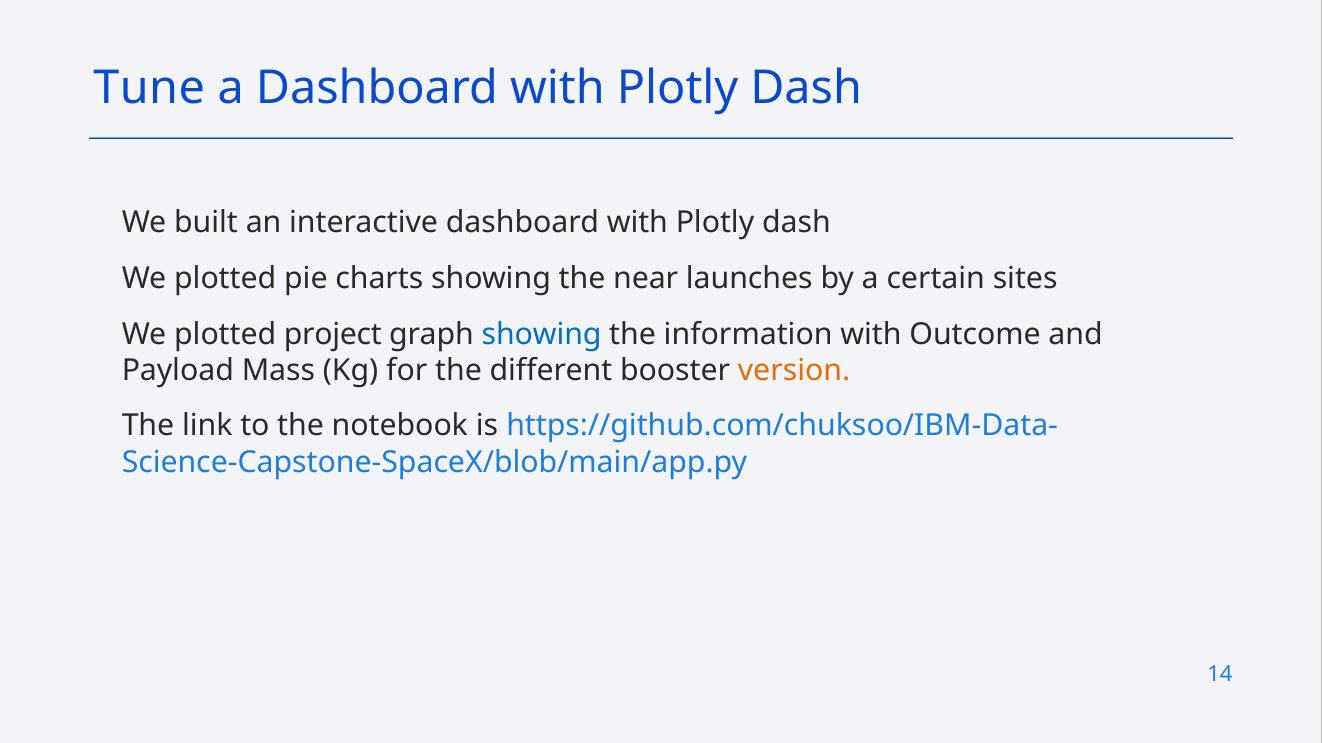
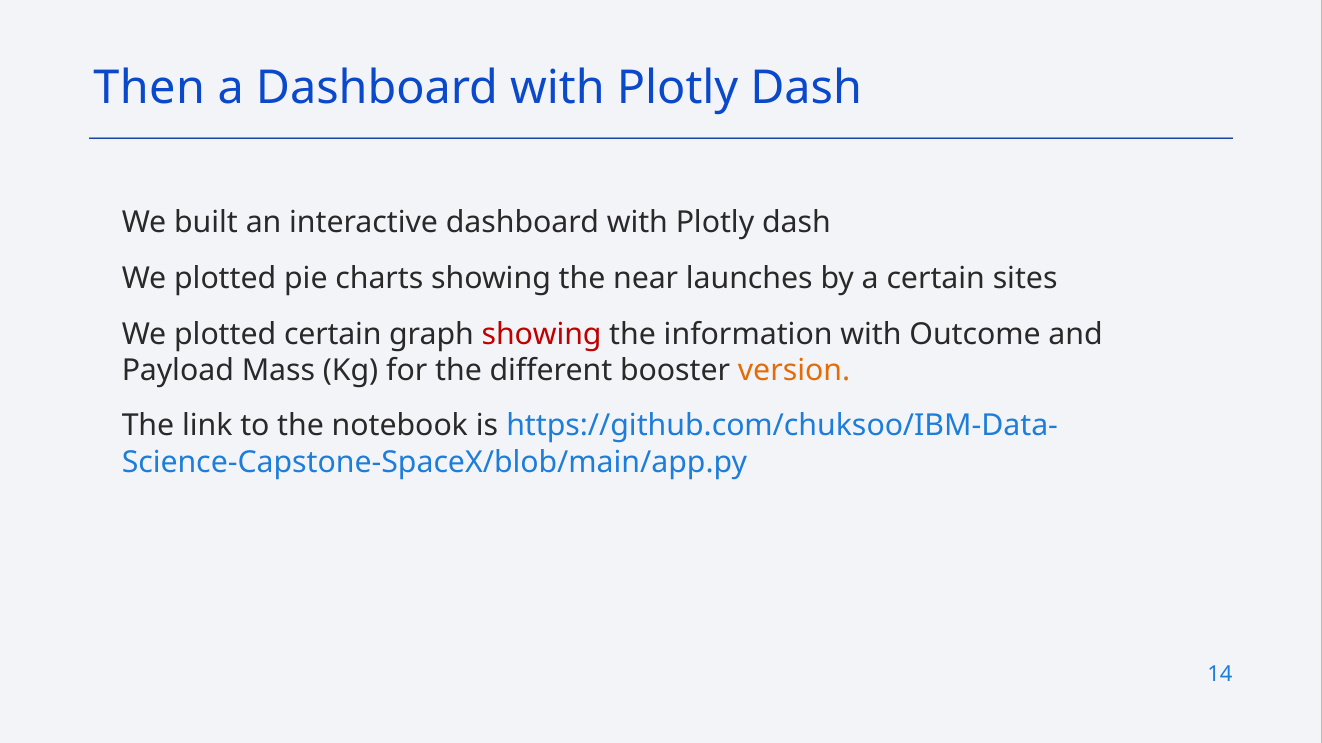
Tune: Tune -> Then
plotted project: project -> certain
showing at (542, 334) colour: blue -> red
